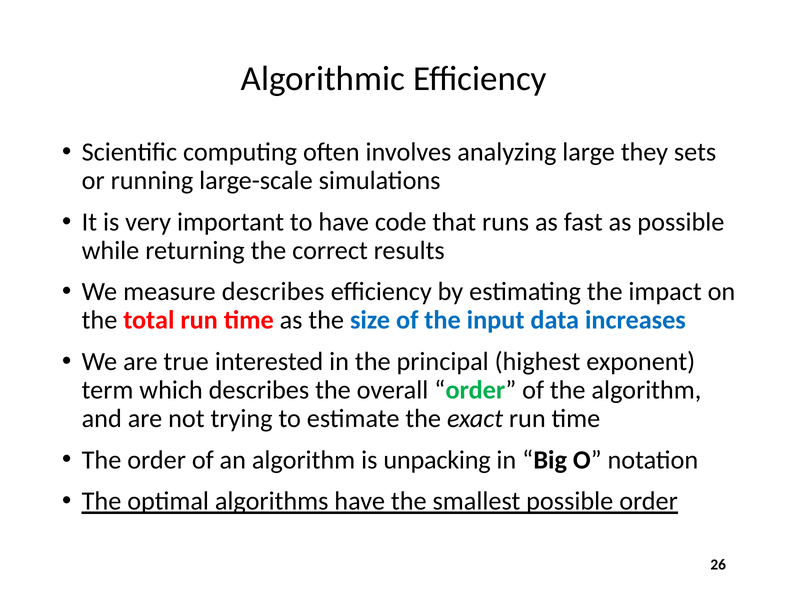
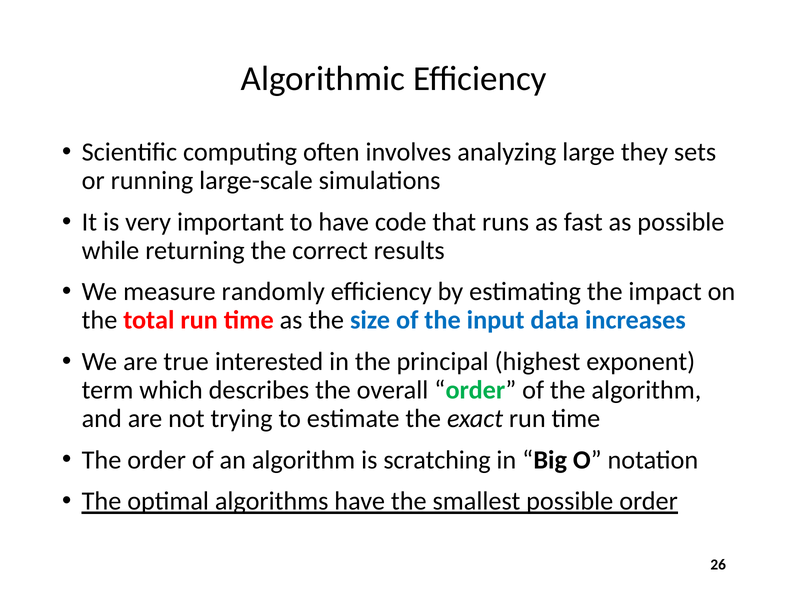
measure describes: describes -> randomly
unpacking: unpacking -> scratching
